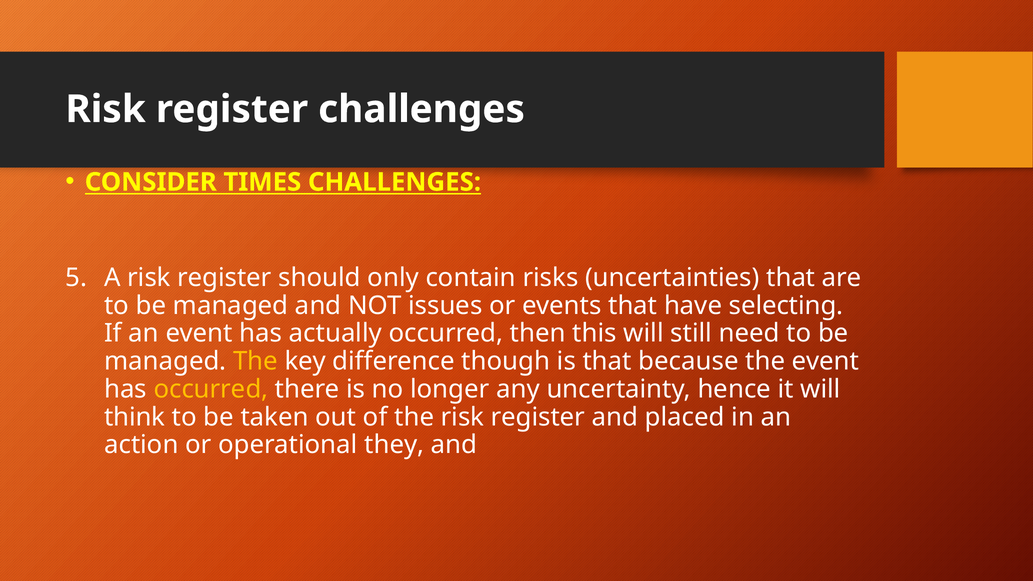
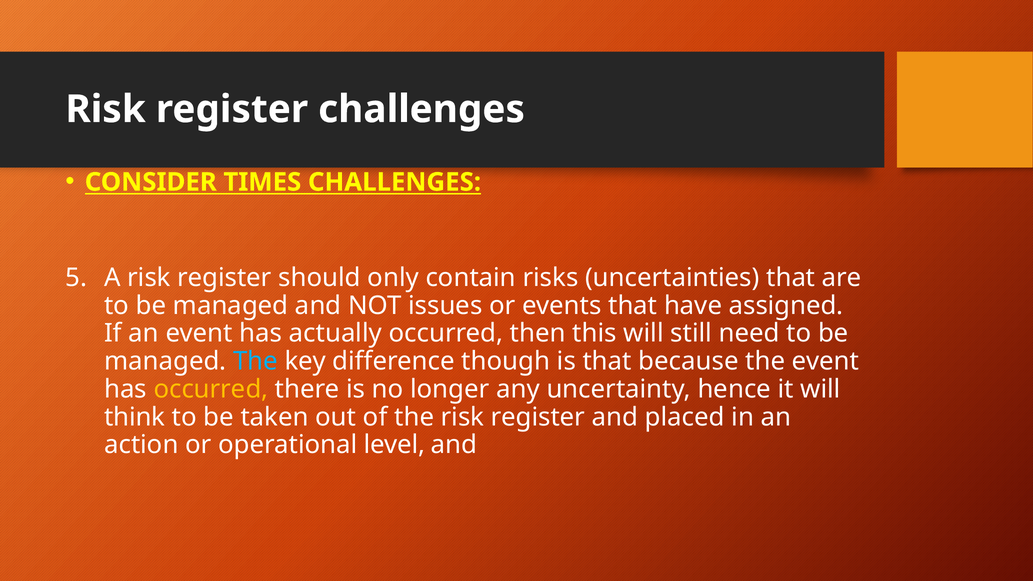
selecting: selecting -> assigned
The at (256, 361) colour: yellow -> light blue
they: they -> level
